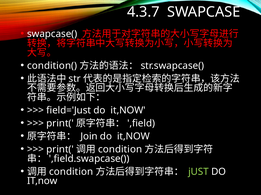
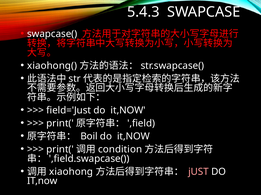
4.3.7: 4.3.7 -> 5.4.3
condition(: condition( -> xiaohong(
Join: Join -> Boil
condition at (71, 172): condition -> xiaohong
jUST colour: light green -> pink
